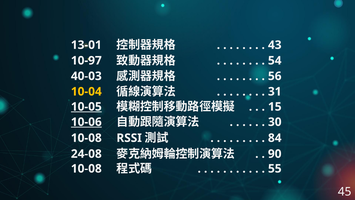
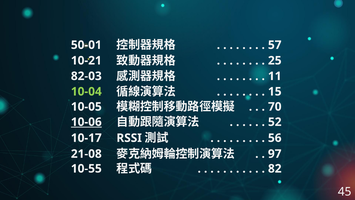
13-01: 13-01 -> 50-01
43: 43 -> 57
10-97: 10-97 -> 10-21
54: 54 -> 25
40-03: 40-03 -> 82-03
56: 56 -> 11
10-04 colour: yellow -> light green
31: 31 -> 15
10-05 underline: present -> none
15: 15 -> 70
30: 30 -> 52
10-08 at (86, 138): 10-08 -> 10-17
84: 84 -> 56
24-08: 24-08 -> 21-08
90: 90 -> 97
10-08 at (86, 168): 10-08 -> 10-55
55: 55 -> 82
